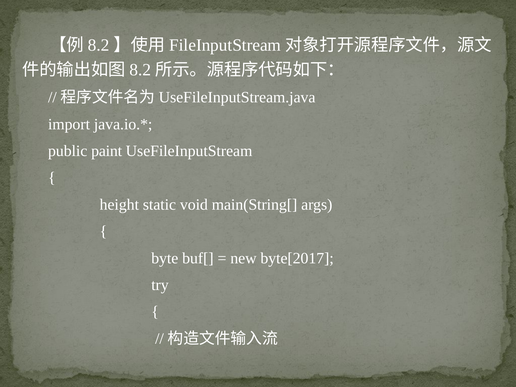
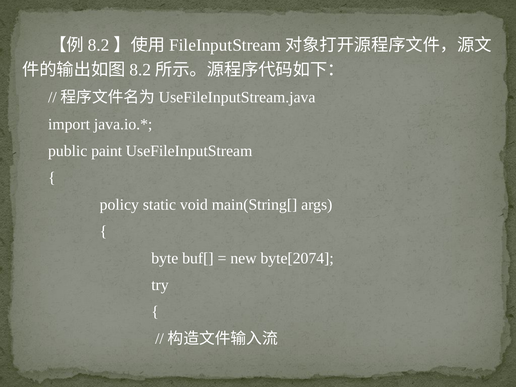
height: height -> policy
byte[2017: byte[2017 -> byte[2074
